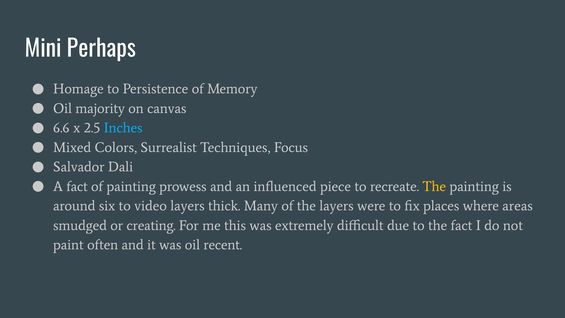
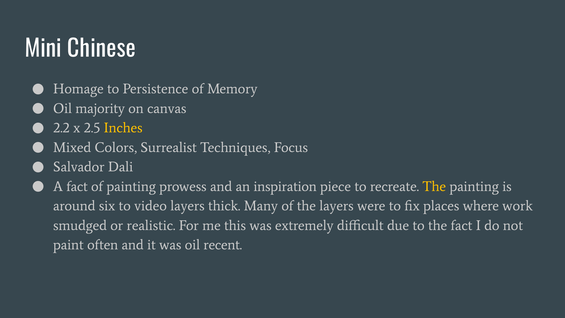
Perhaps: Perhaps -> Chinese
6.6: 6.6 -> 2.2
Inches colour: light blue -> yellow
influenced: influenced -> inspiration
areas: areas -> work
creating: creating -> realistic
